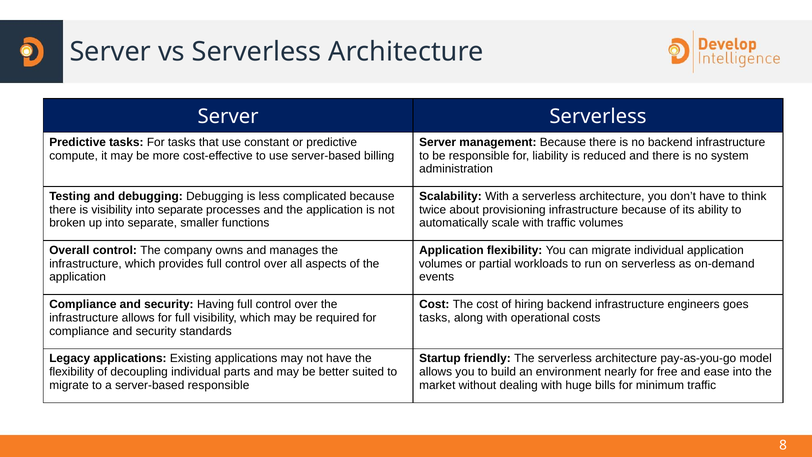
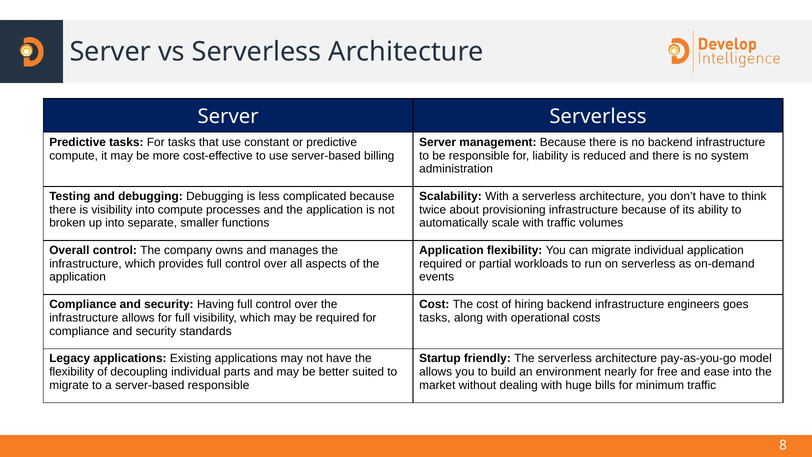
visibility into separate: separate -> compute
volumes at (441, 264): volumes -> required
